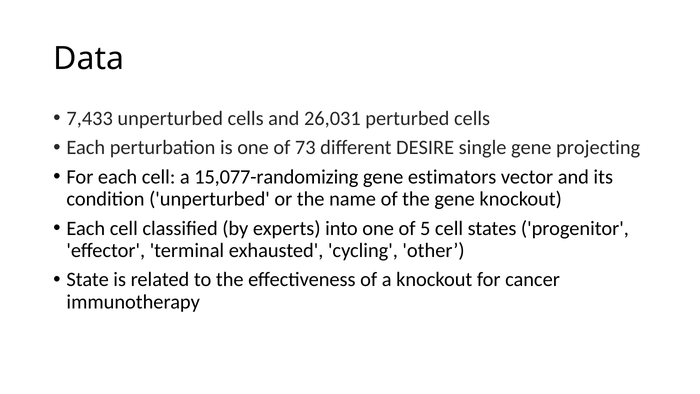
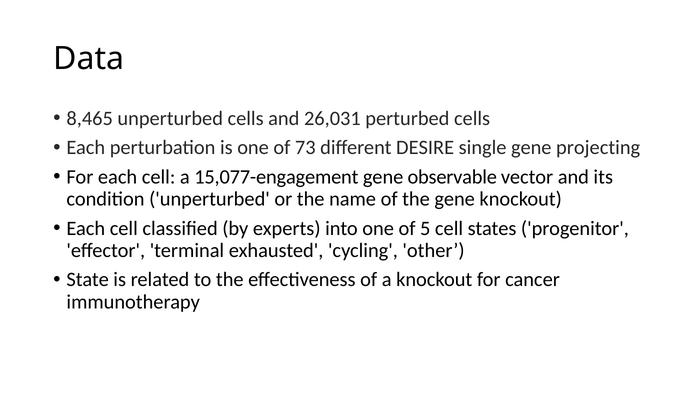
7,433: 7,433 -> 8,465
15,077-randomizing: 15,077-randomizing -> 15,077-engagement
estimators: estimators -> observable
